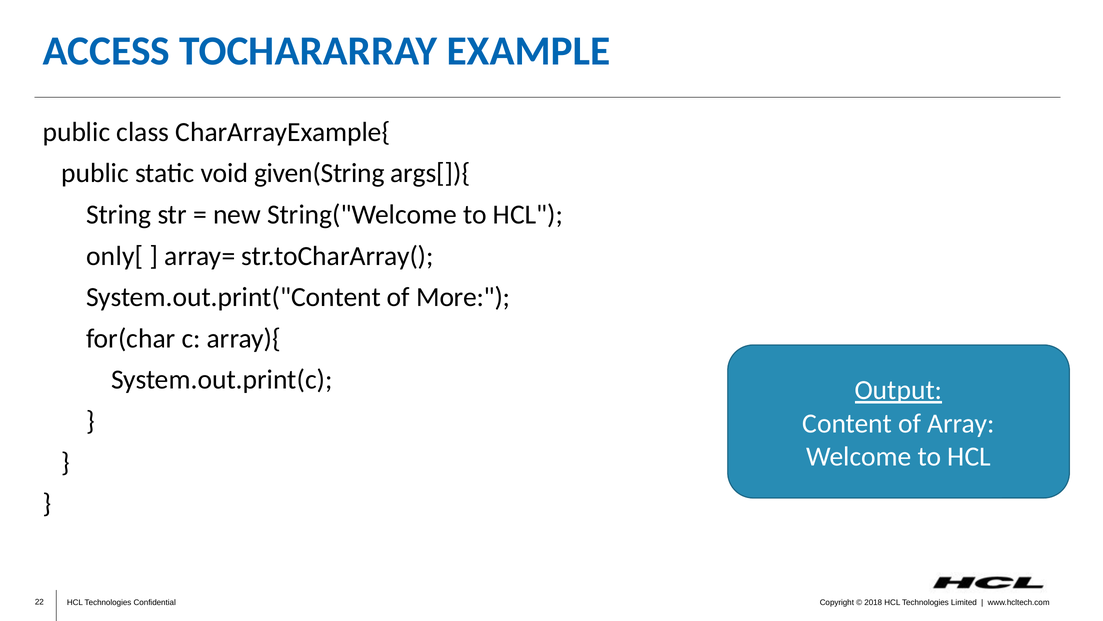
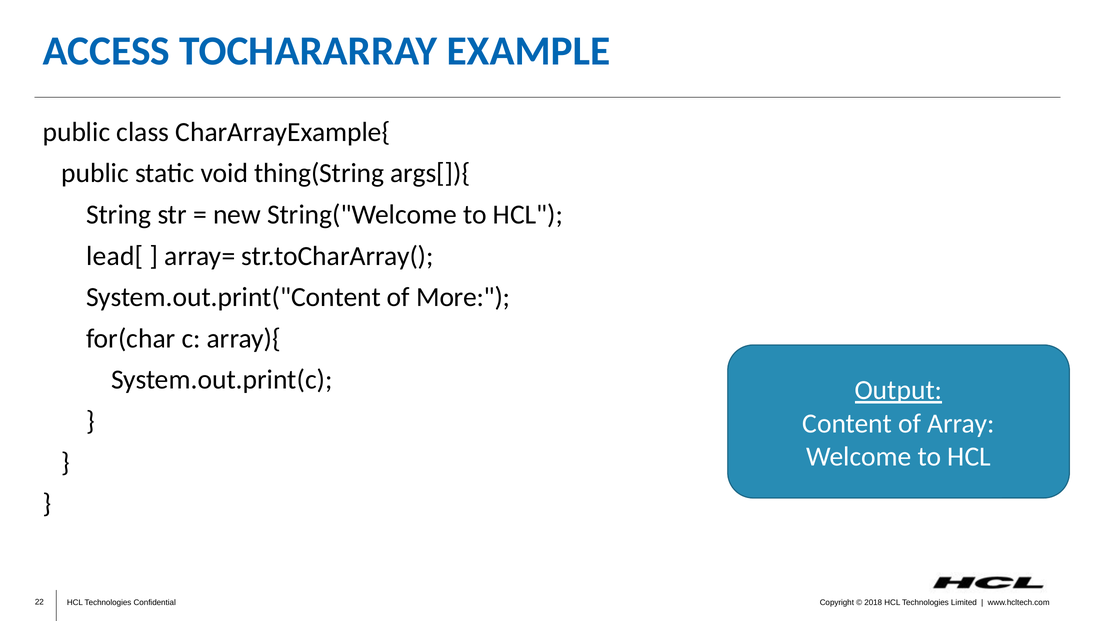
given(String: given(String -> thing(String
only[: only[ -> lead[
